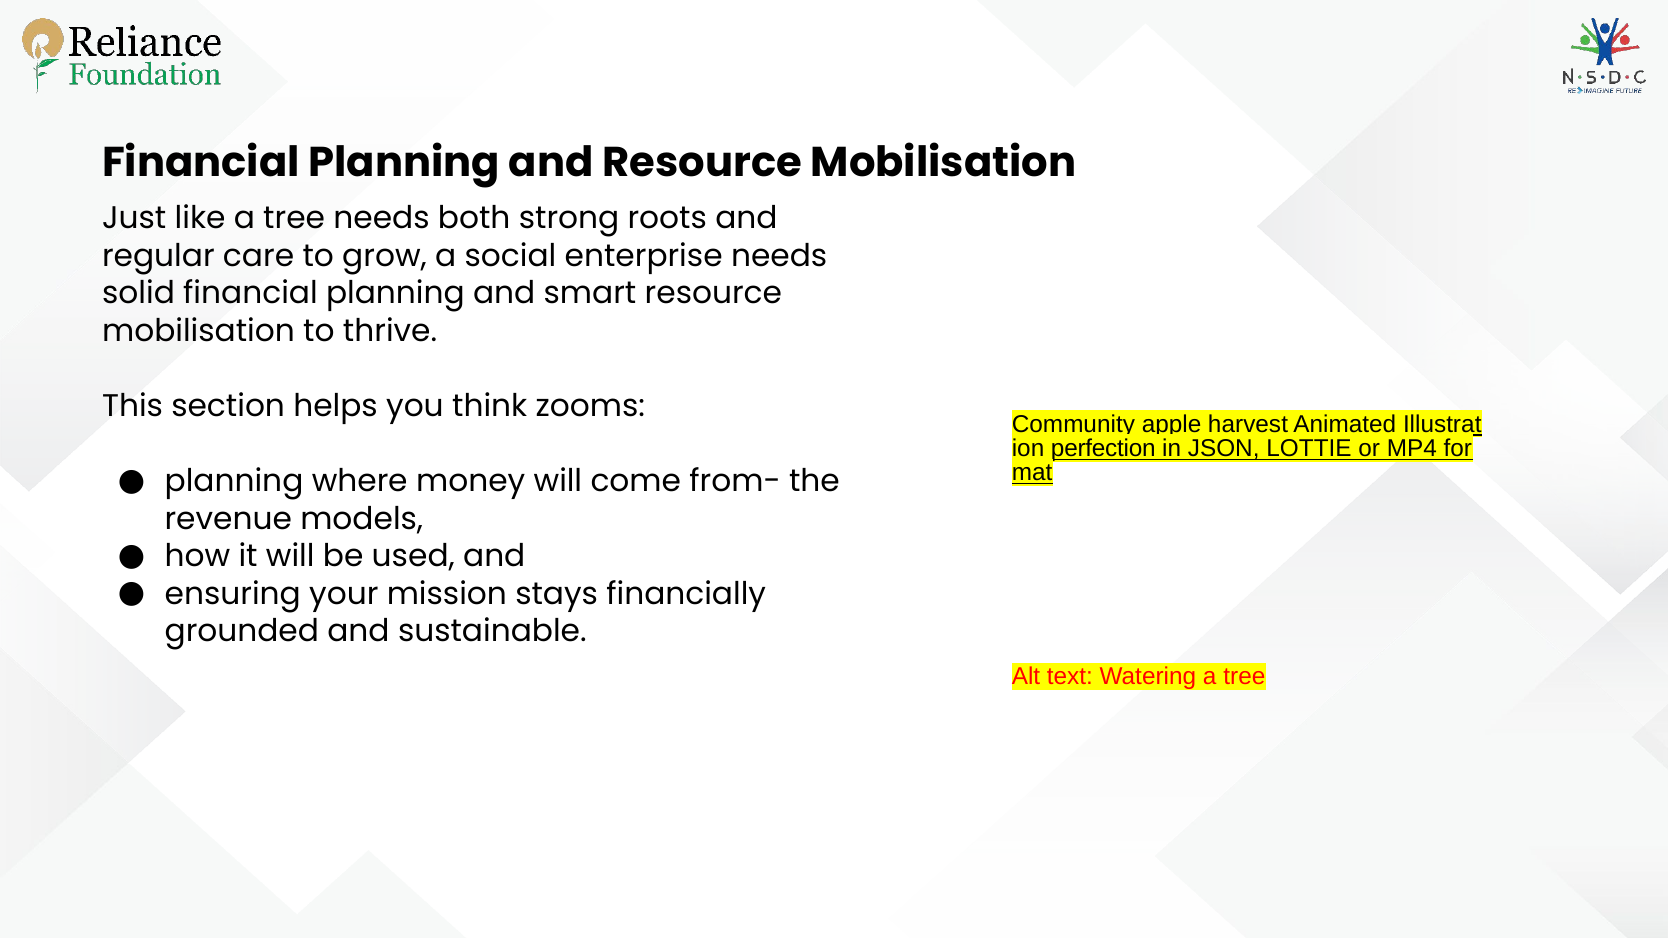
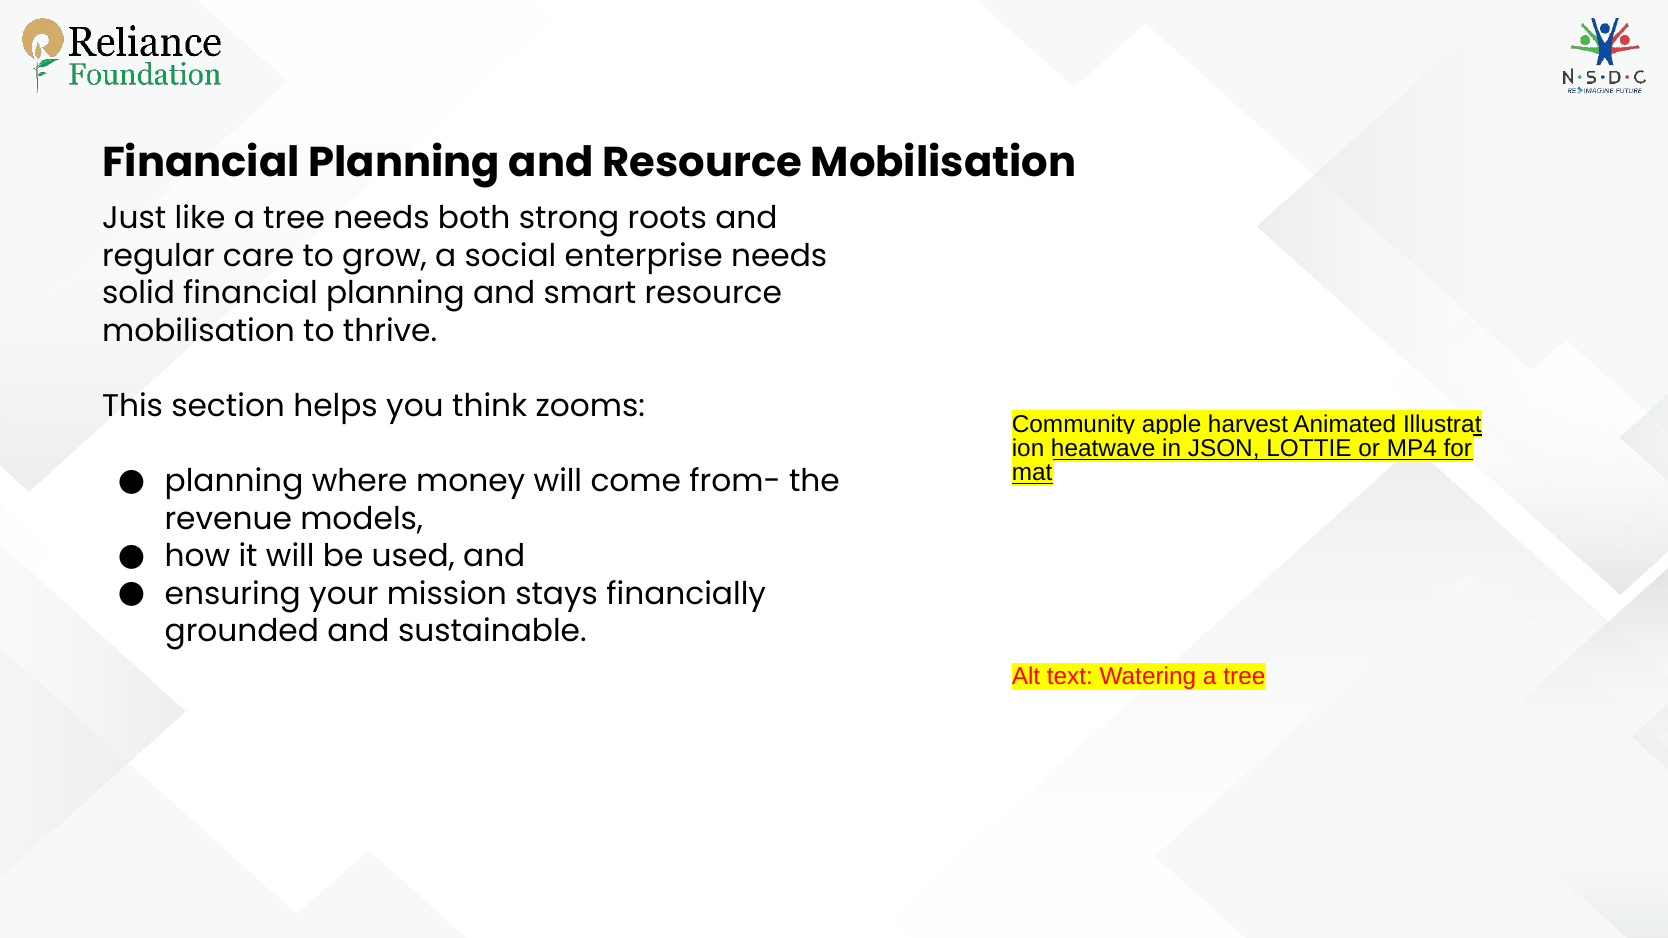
perfection: perfection -> heatwave
